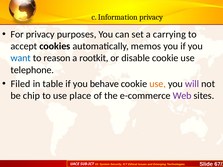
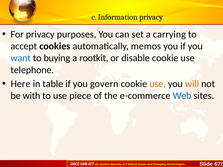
reason: reason -> buying
Filed: Filed -> Here
behave: behave -> govern
will colour: purple -> orange
chip: chip -> with
place: place -> piece
Web colour: purple -> blue
